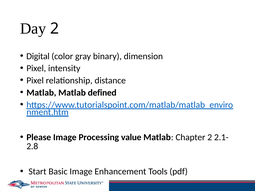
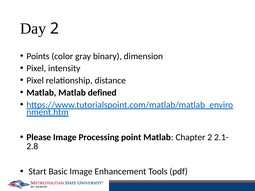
Digital: Digital -> Points
value: value -> point
